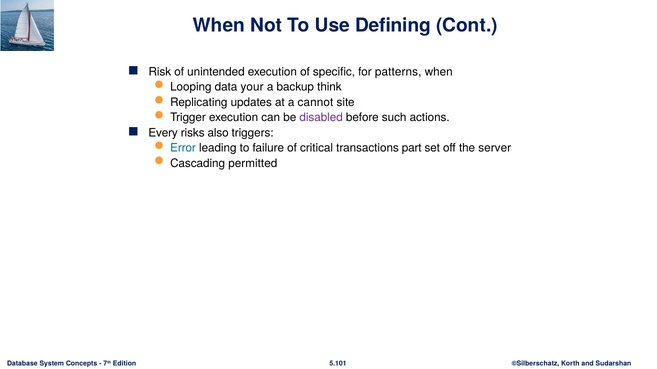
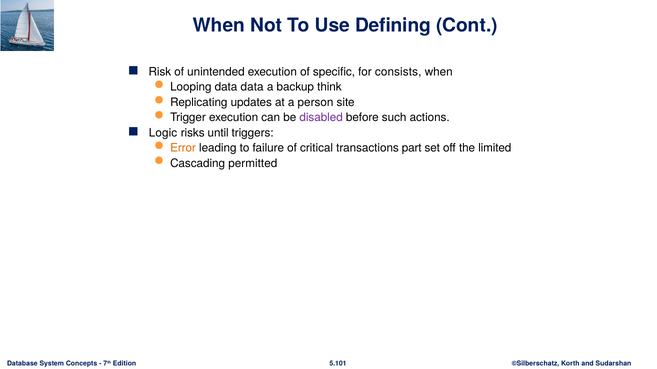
patterns: patterns -> consists
data your: your -> data
cannot: cannot -> person
Every: Every -> Logic
also: also -> until
Error colour: blue -> orange
server: server -> limited
